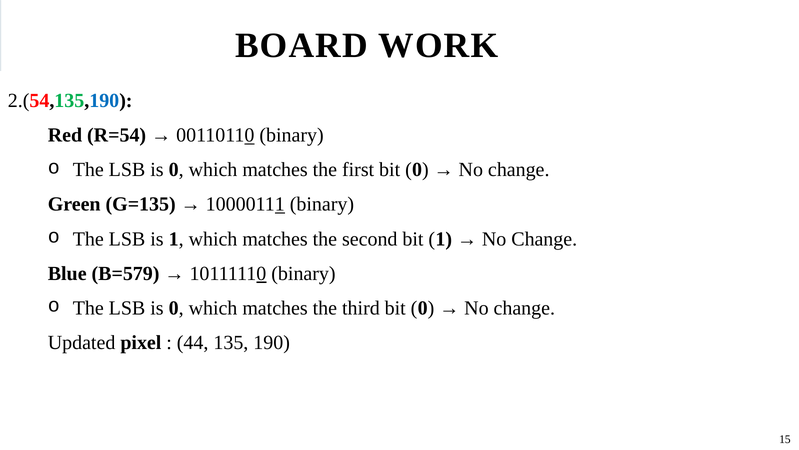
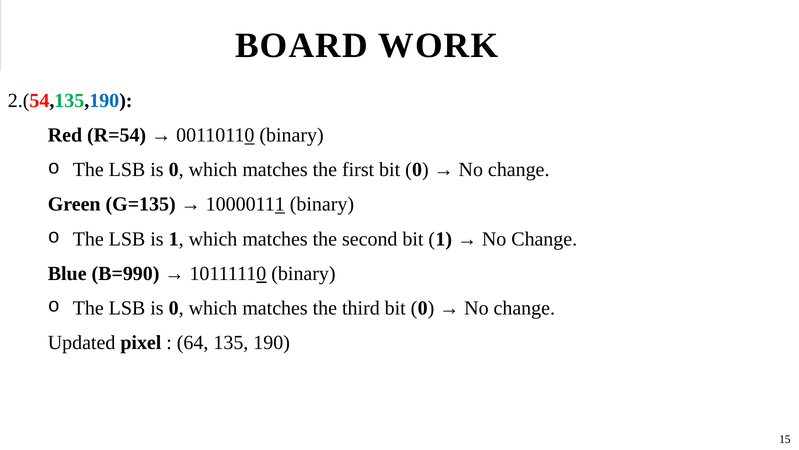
B=579: B=579 -> B=990
44: 44 -> 64
